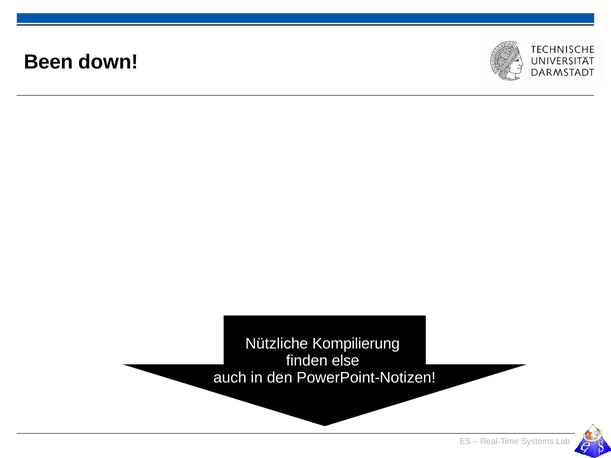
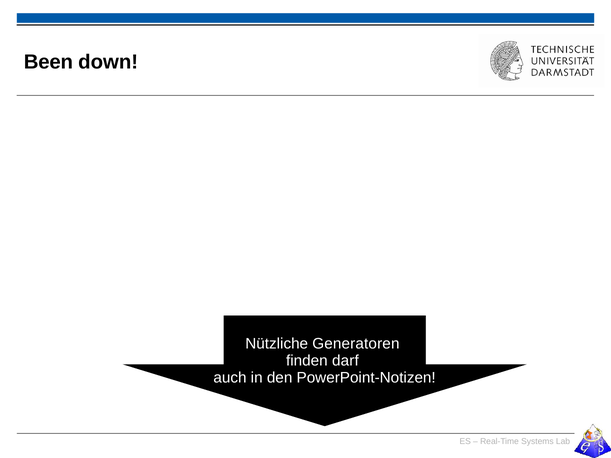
Kompilierung: Kompilierung -> Generatoren
else: else -> darf
